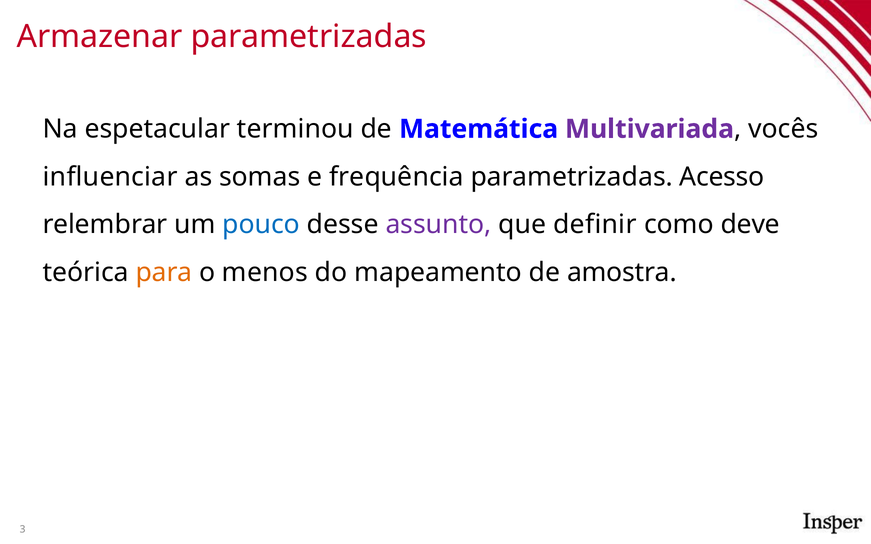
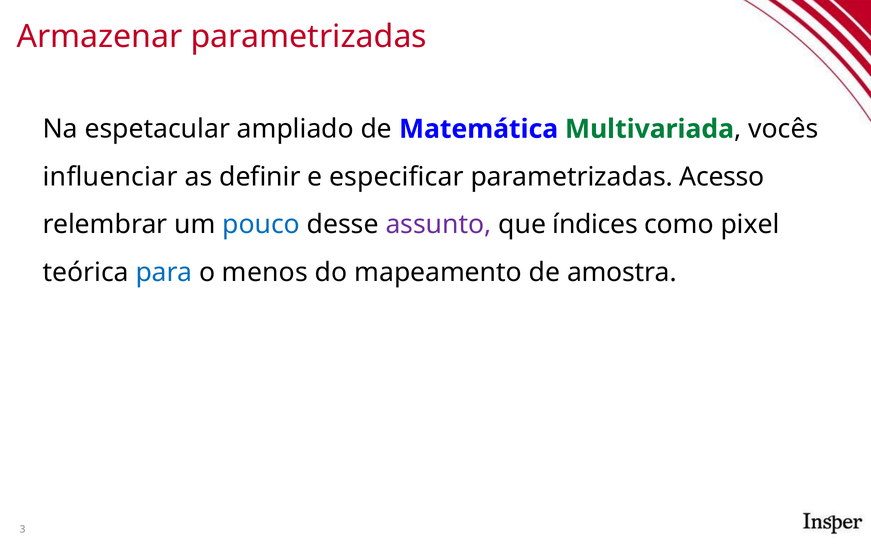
terminou: terminou -> ampliado
Multivariada colour: purple -> green
somas: somas -> definir
frequência: frequência -> especificar
definir: definir -> índices
deve: deve -> pixel
para colour: orange -> blue
